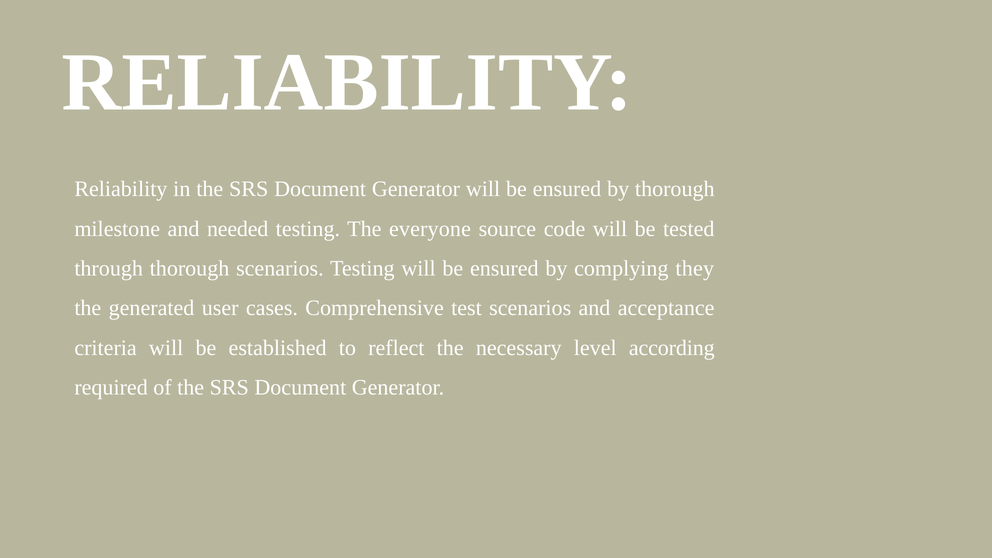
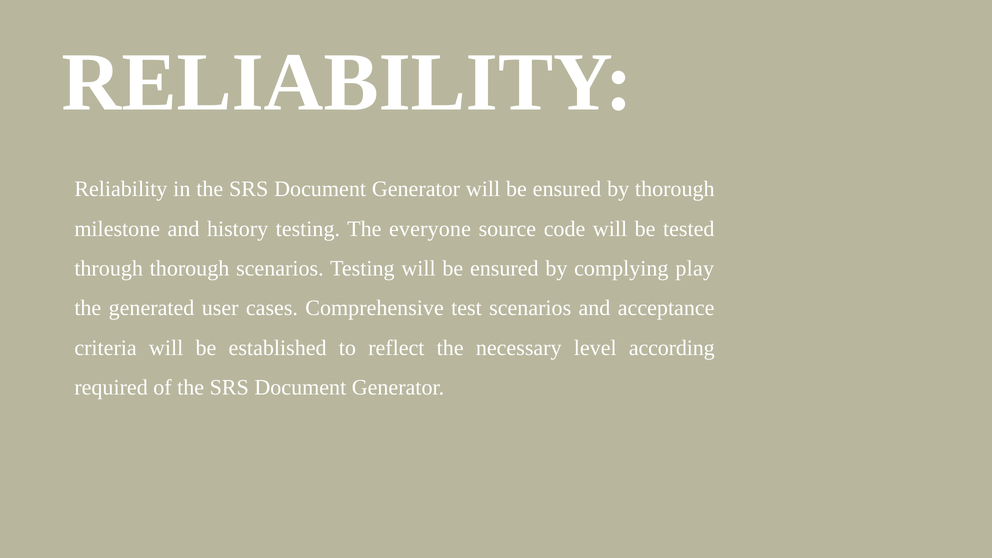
needed: needed -> history
they: they -> play
